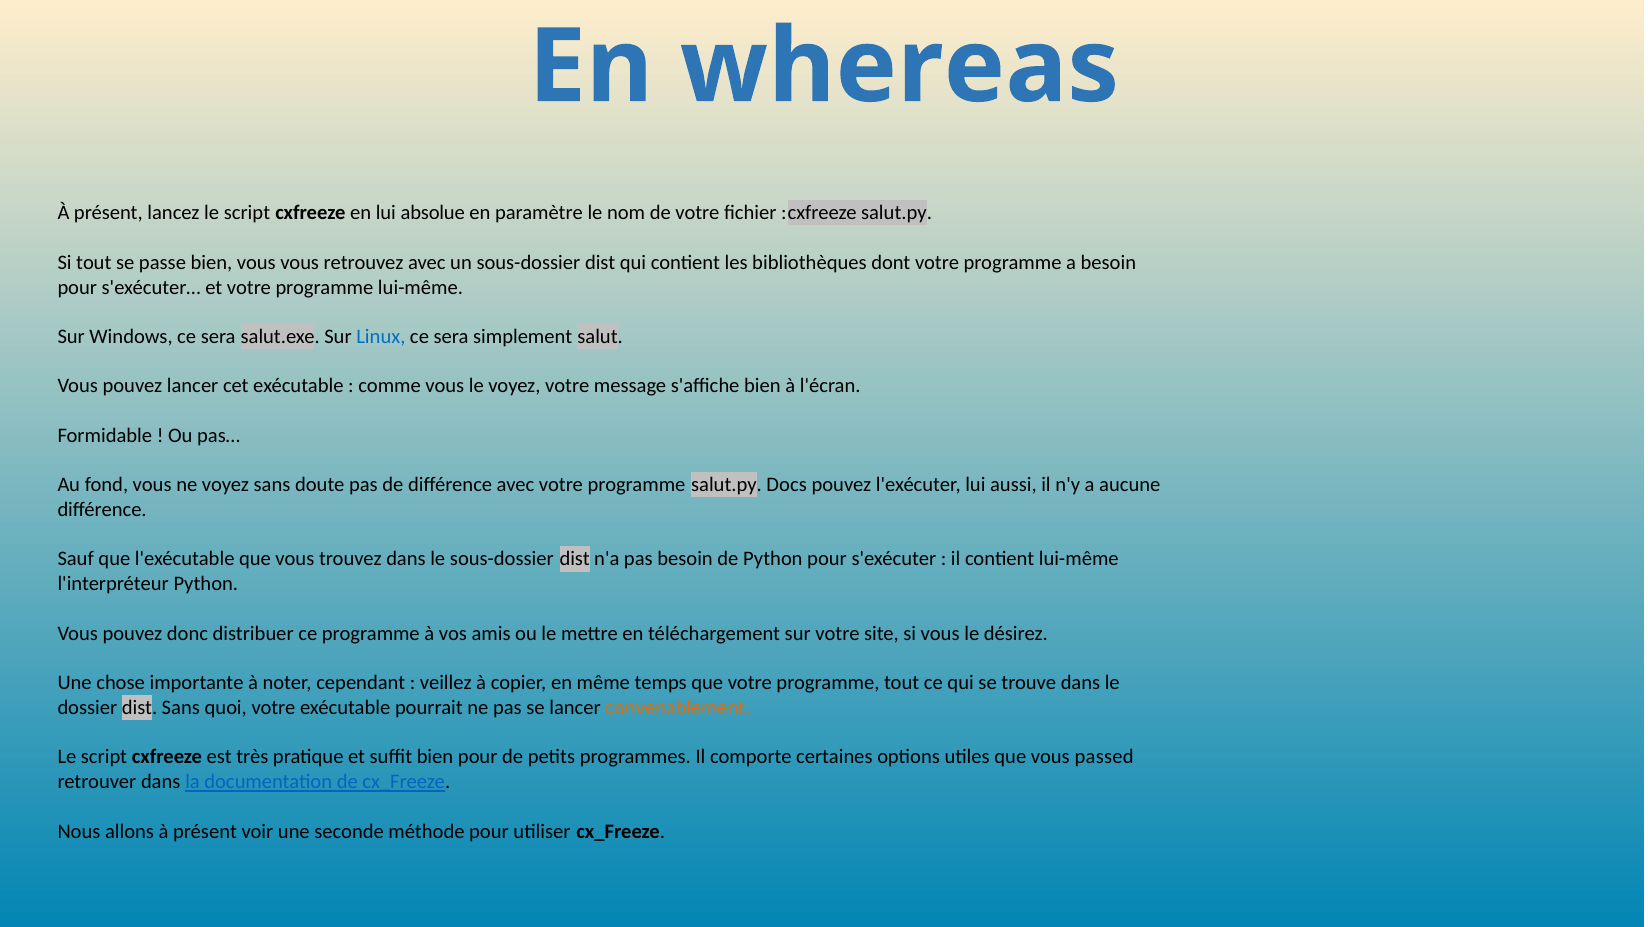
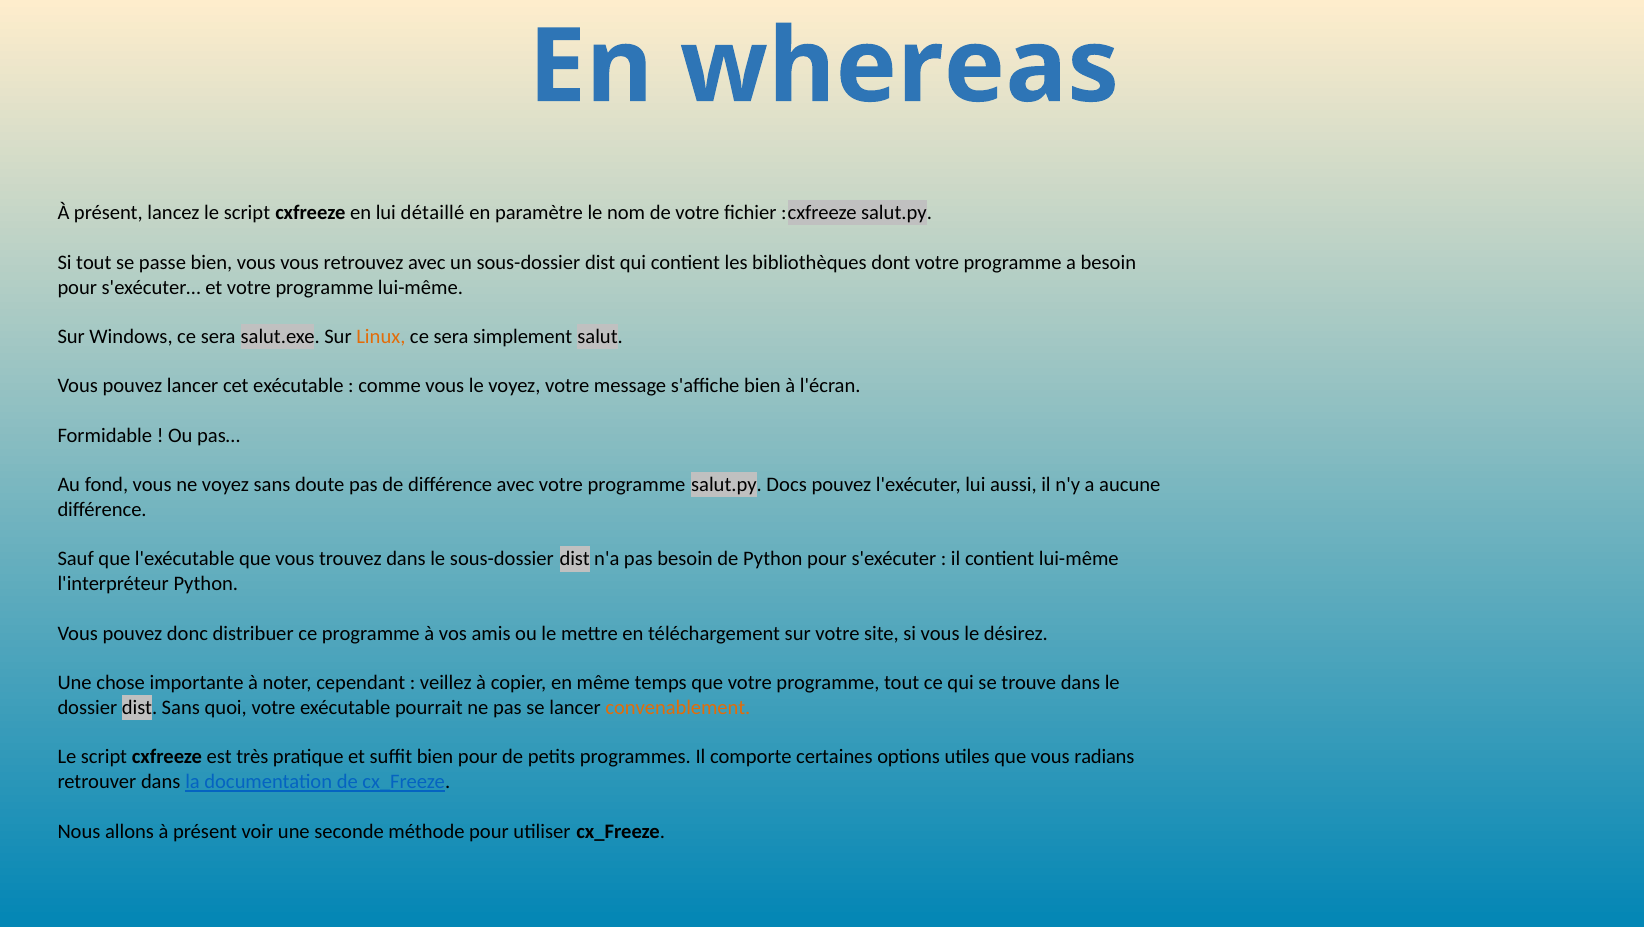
absolue: absolue -> détaillé
Linux colour: blue -> orange
passed: passed -> radians
